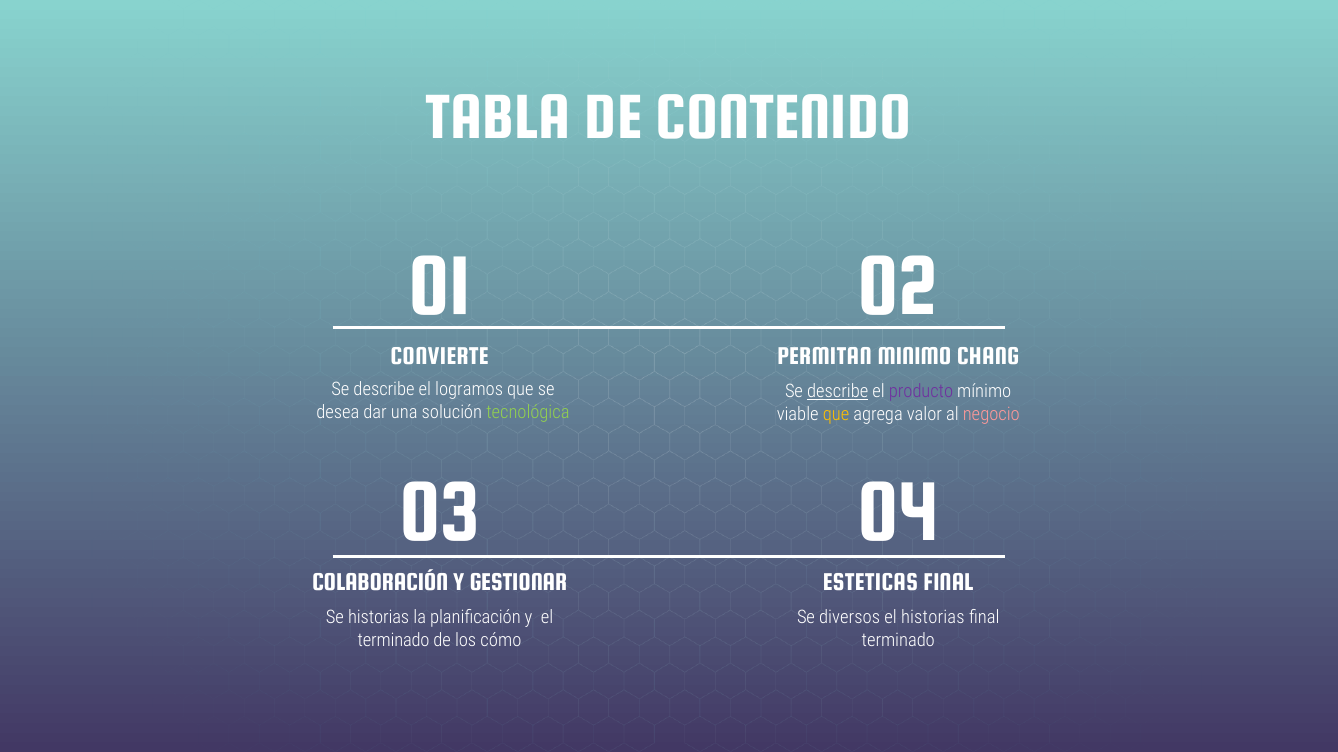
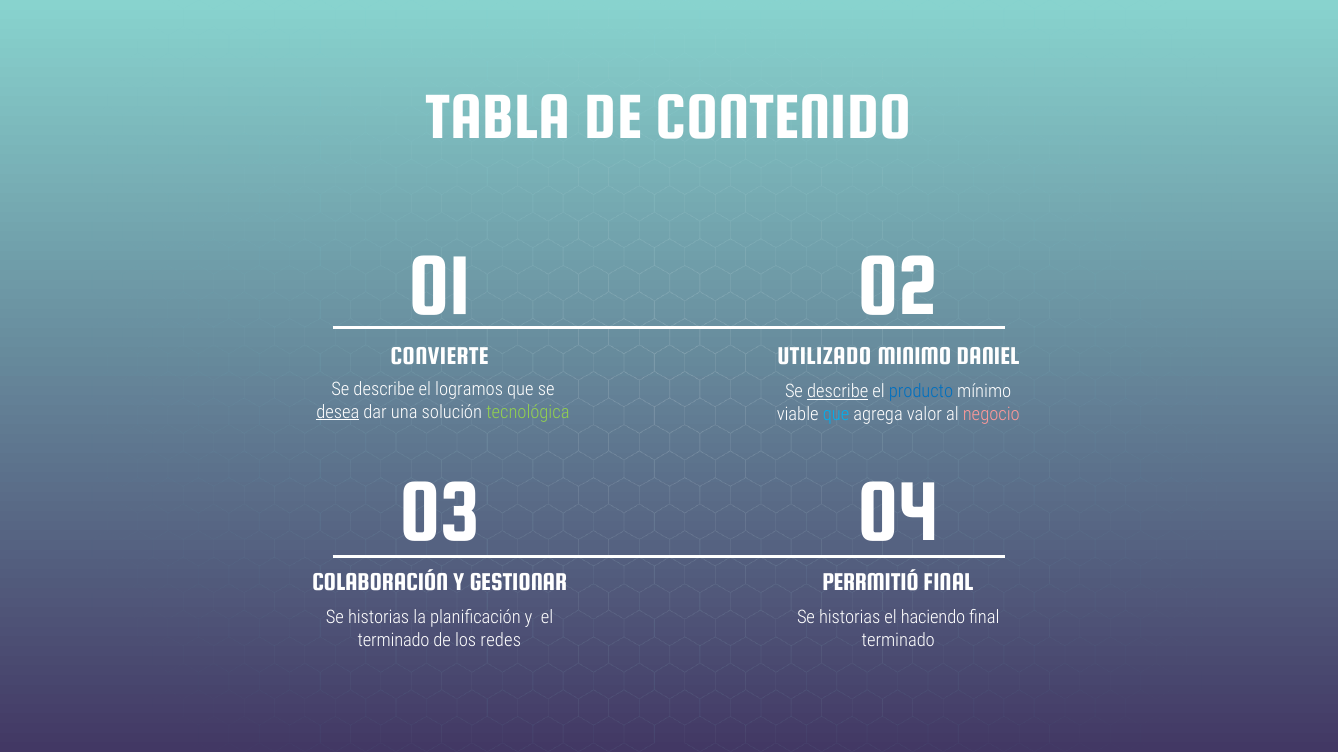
PERMITAN: PERMITAN -> UTILIZADO
CHANG: CHANG -> DANIEL
producto colour: purple -> blue
desea underline: none -> present
que at (836, 414) colour: yellow -> light blue
ESTETICAS: ESTETICAS -> PERRMITIÓ
diversos at (850, 618): diversos -> historias
el historias: historias -> haciendo
cómo: cómo -> redes
